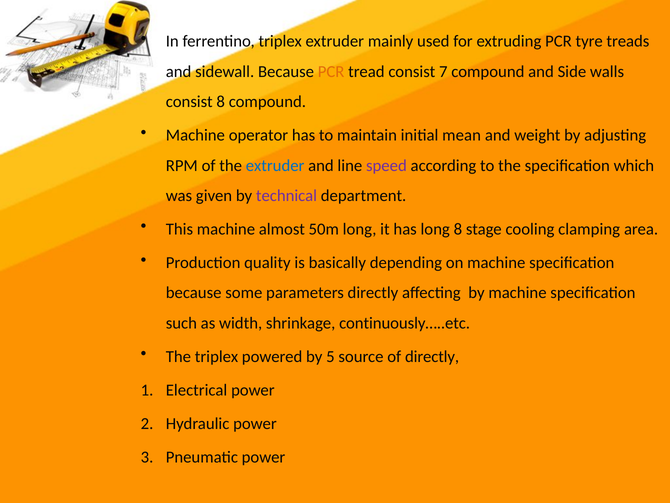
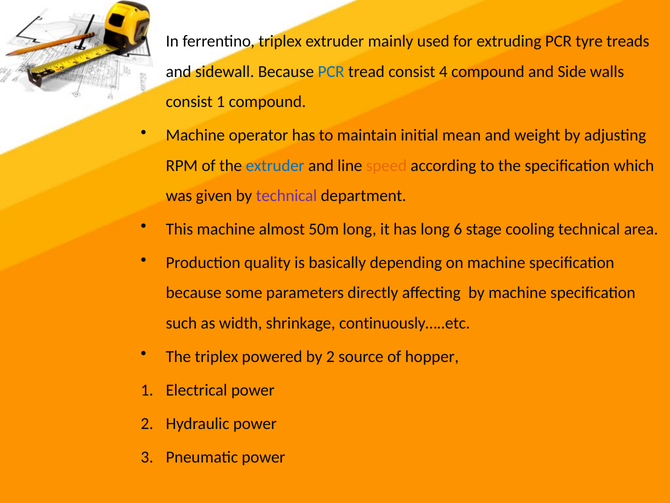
PCR at (331, 72) colour: orange -> blue
7: 7 -> 4
consist 8: 8 -> 1
speed colour: purple -> orange
long 8: 8 -> 6
cooling clamping: clamping -> technical
by 5: 5 -> 2
of directly: directly -> hopper
